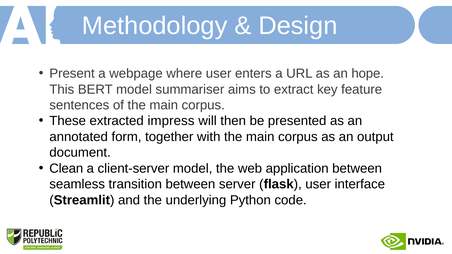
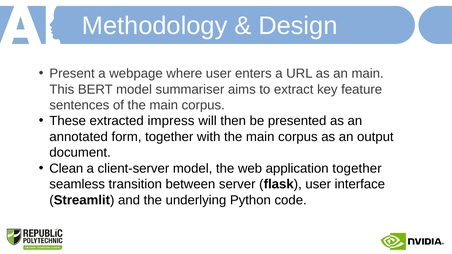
an hope: hope -> main
application between: between -> together
